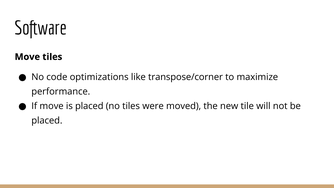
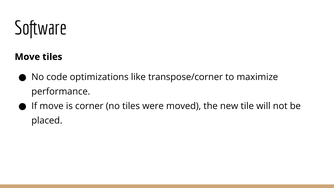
is placed: placed -> corner
